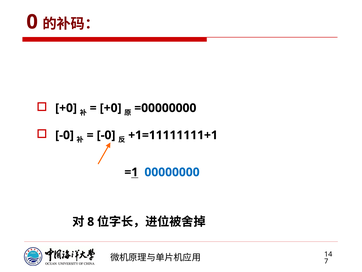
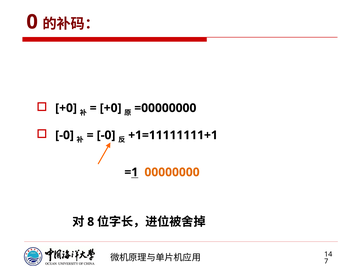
00000000 colour: blue -> orange
